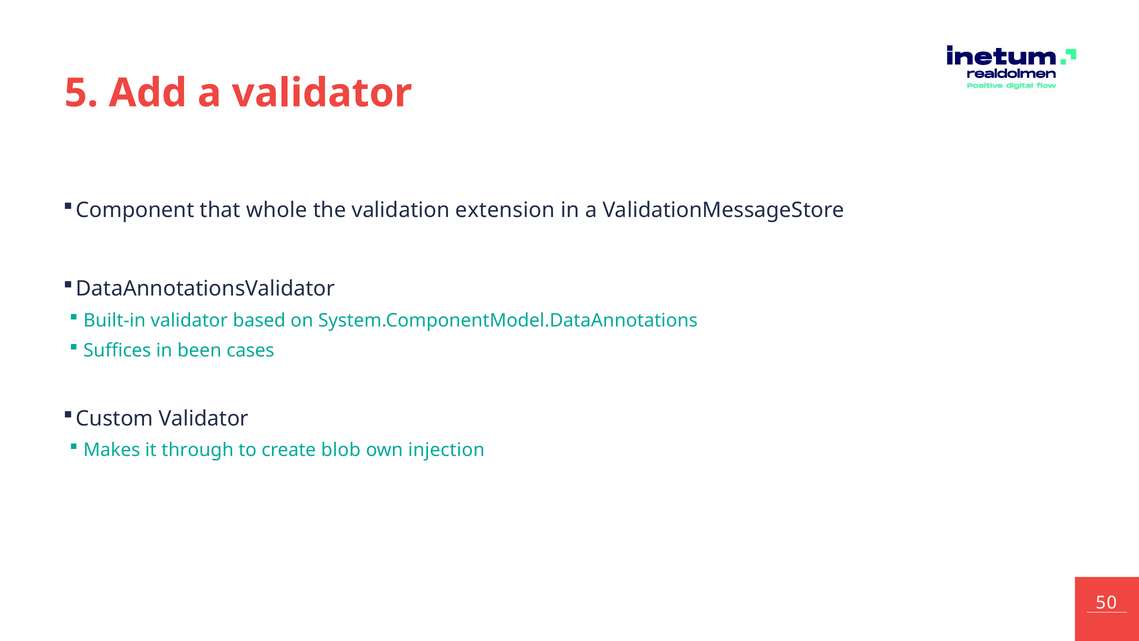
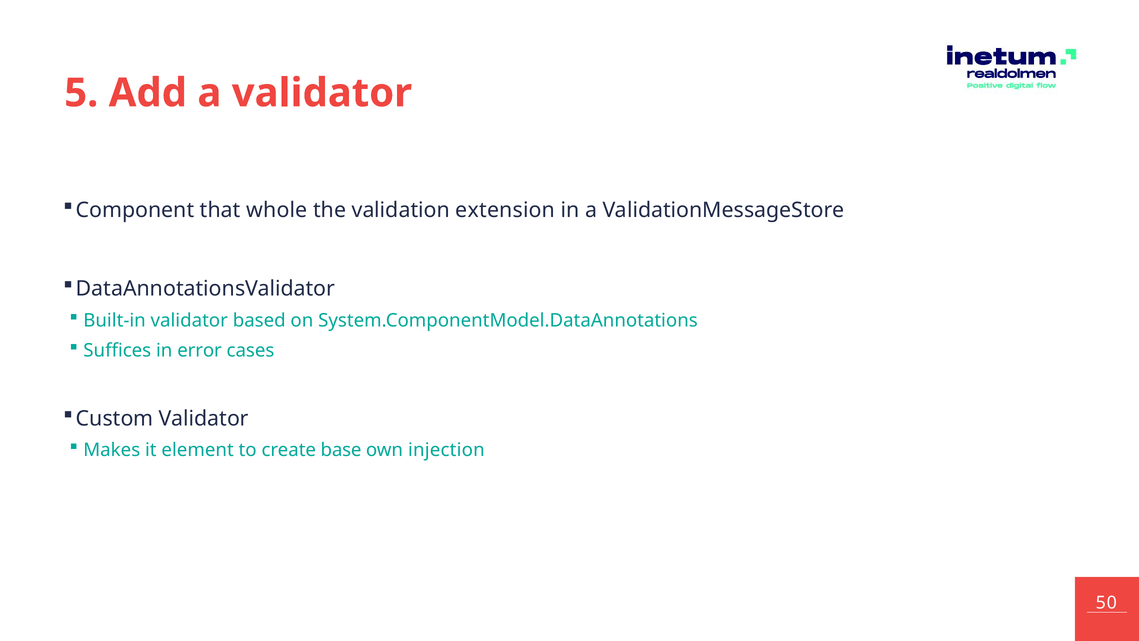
been: been -> error
through: through -> element
blob: blob -> base
